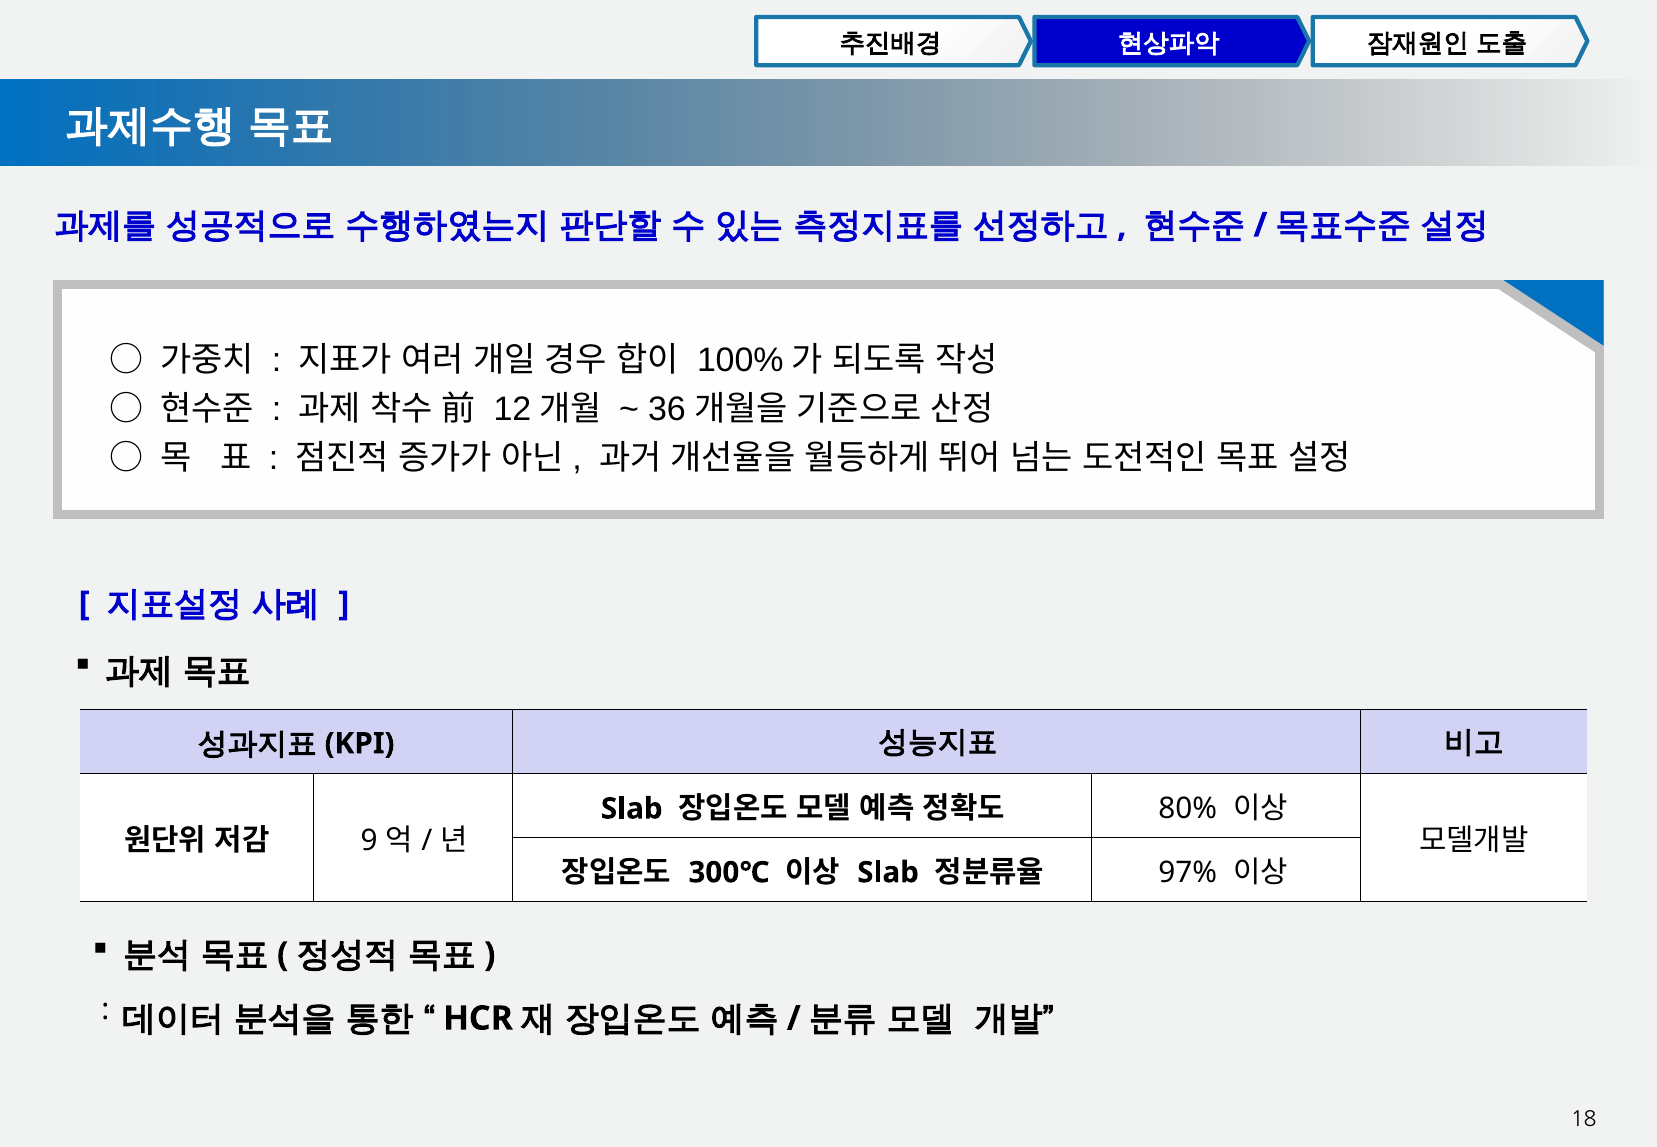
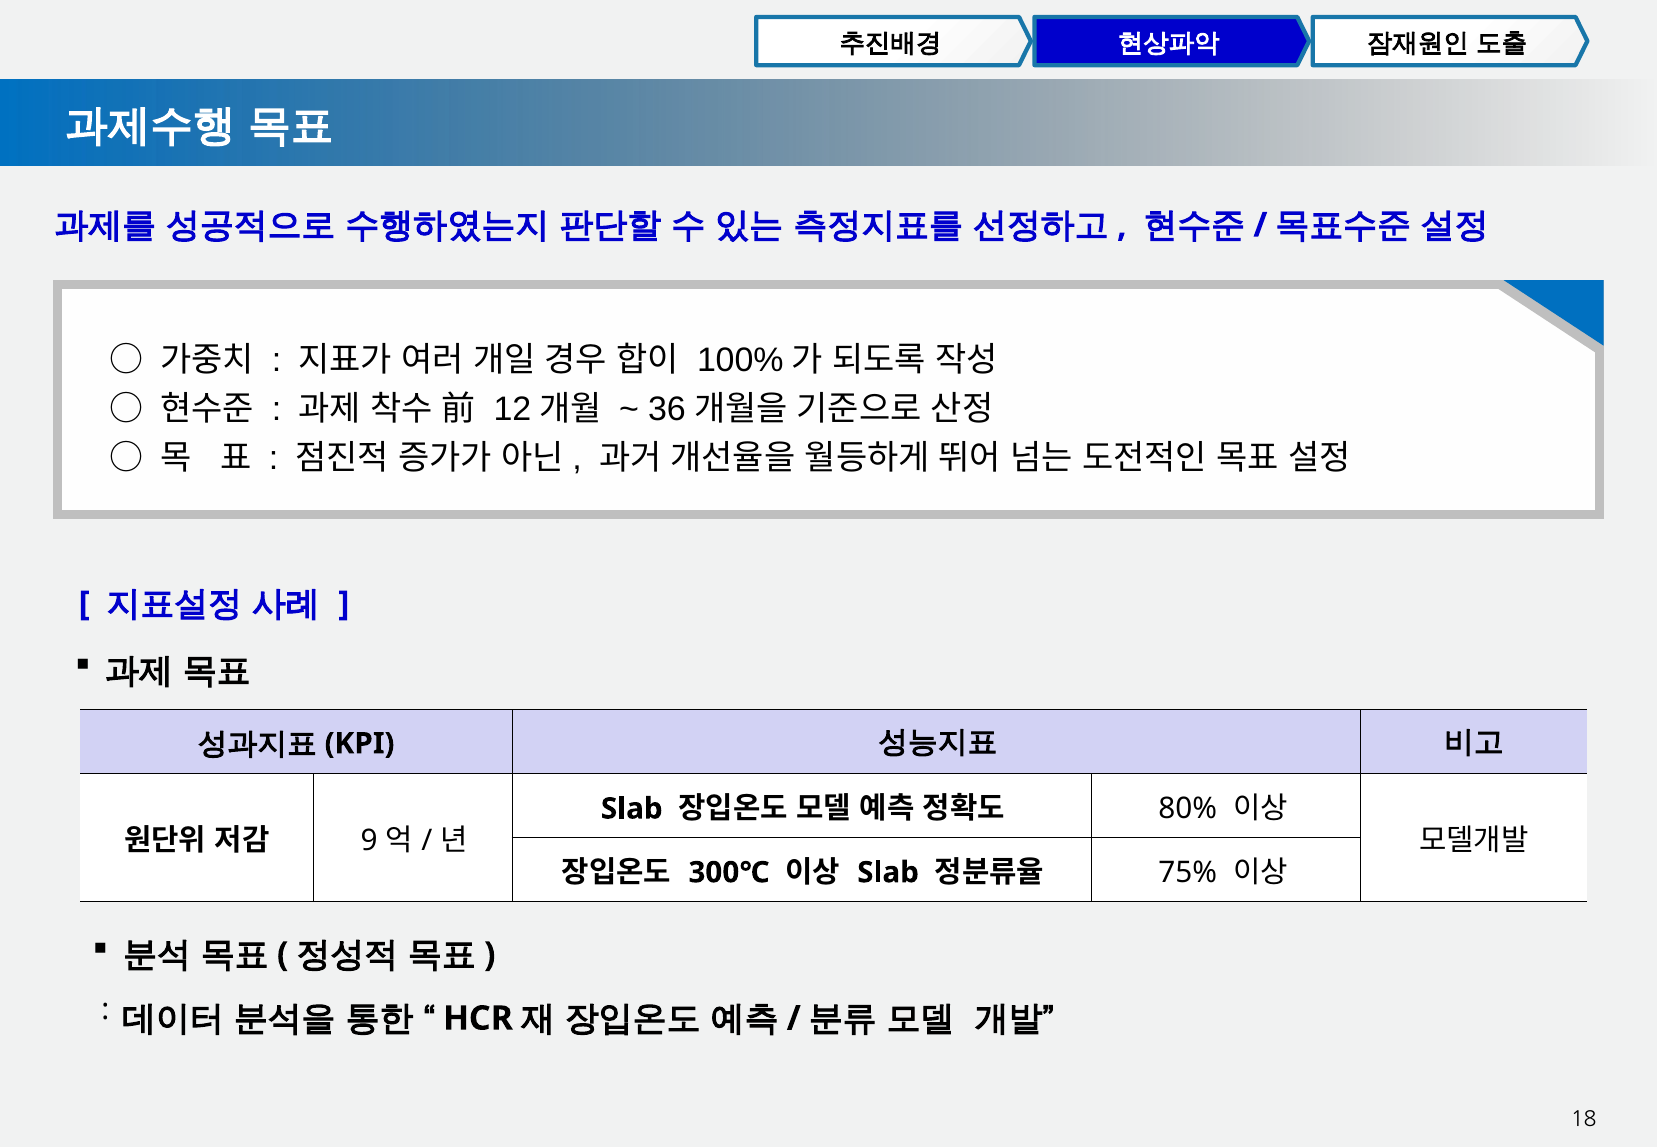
97%: 97% -> 75%
